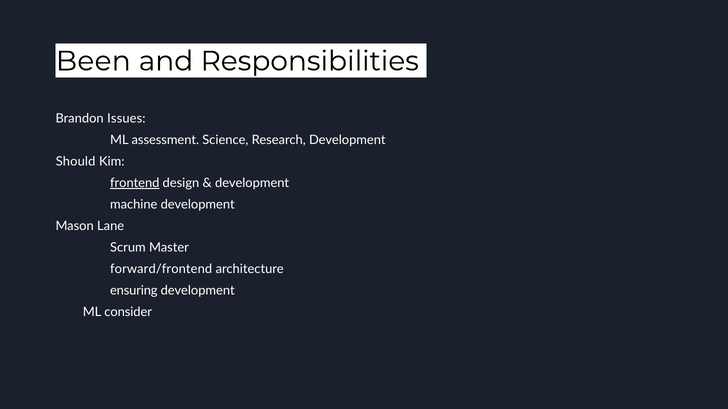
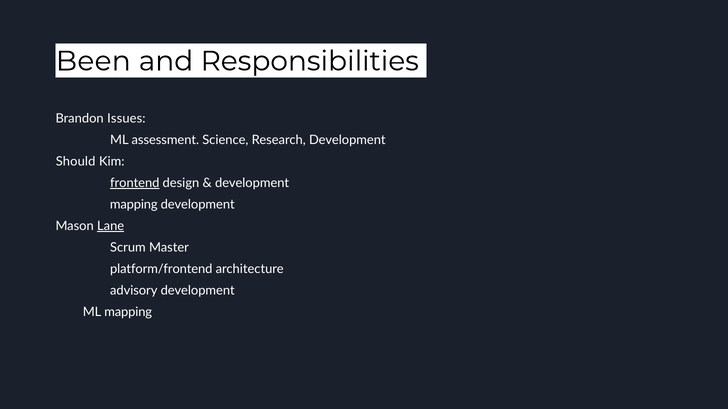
machine at (134, 205): machine -> mapping
Lane underline: none -> present
forward/frontend: forward/frontend -> platform/frontend
ensuring: ensuring -> advisory
ML consider: consider -> mapping
